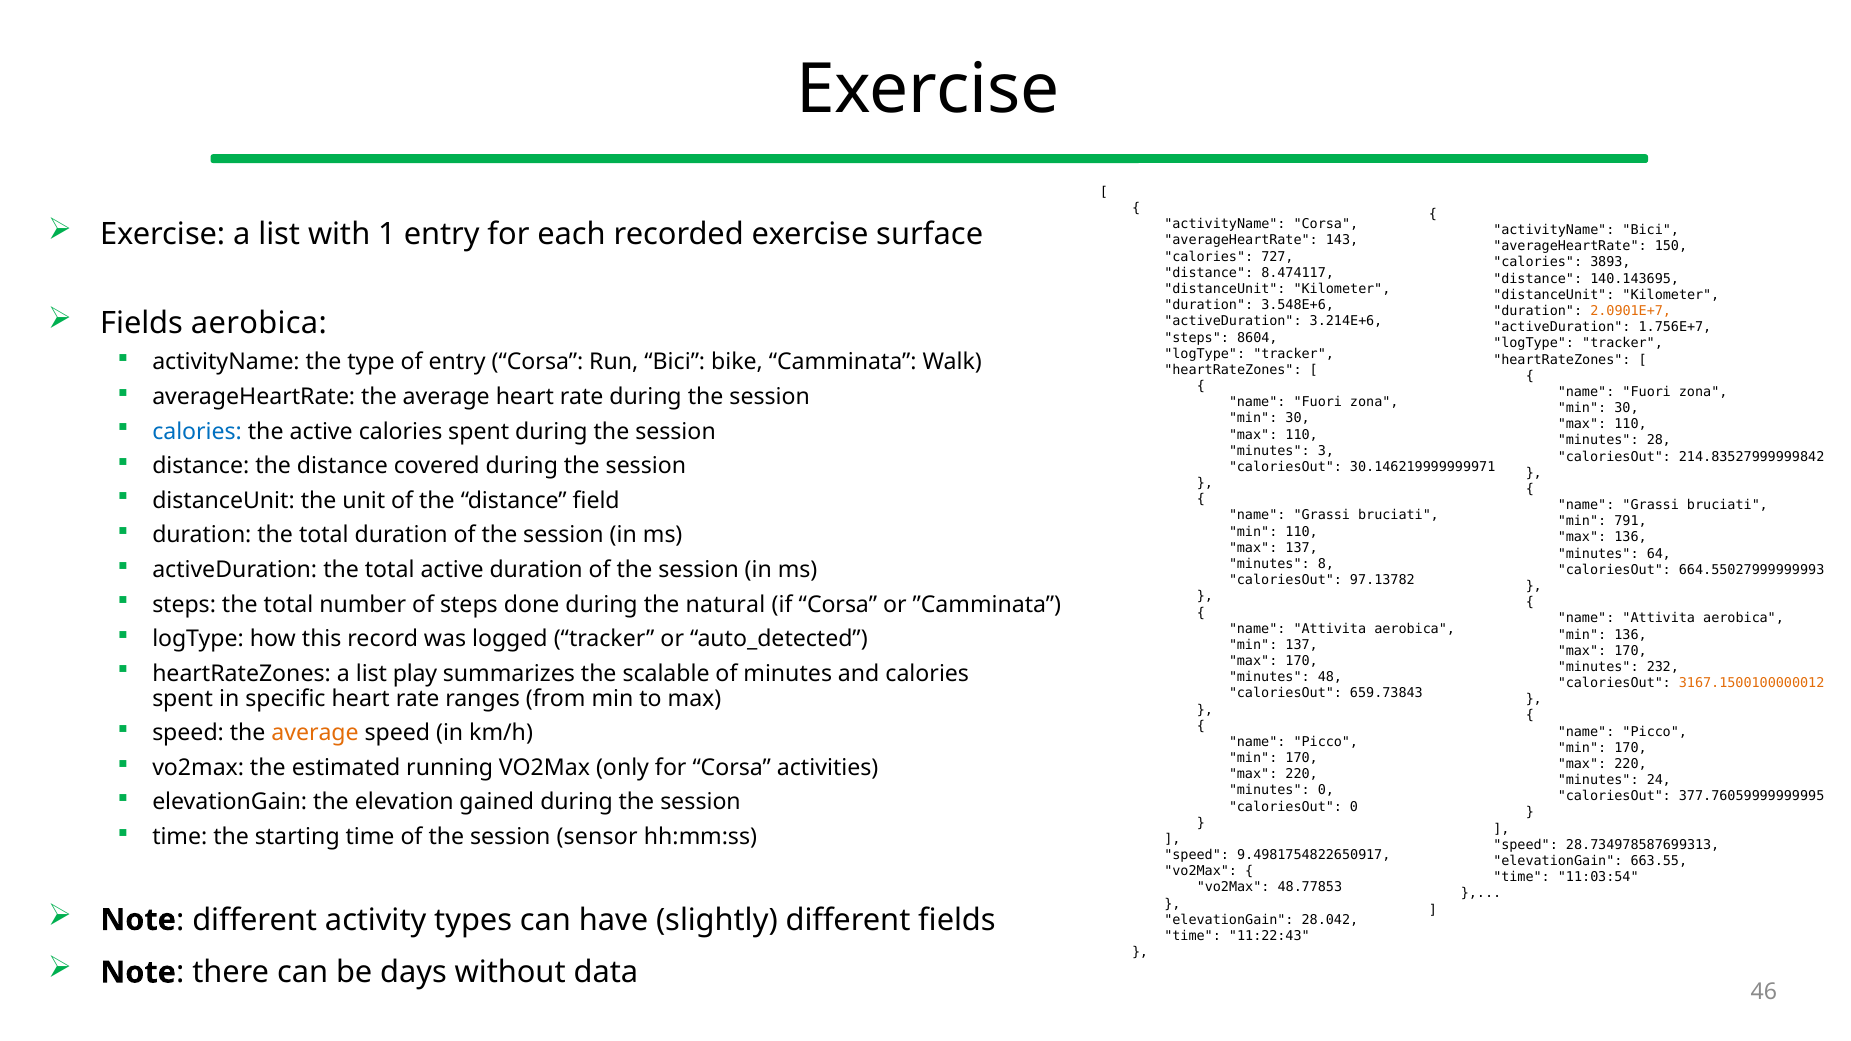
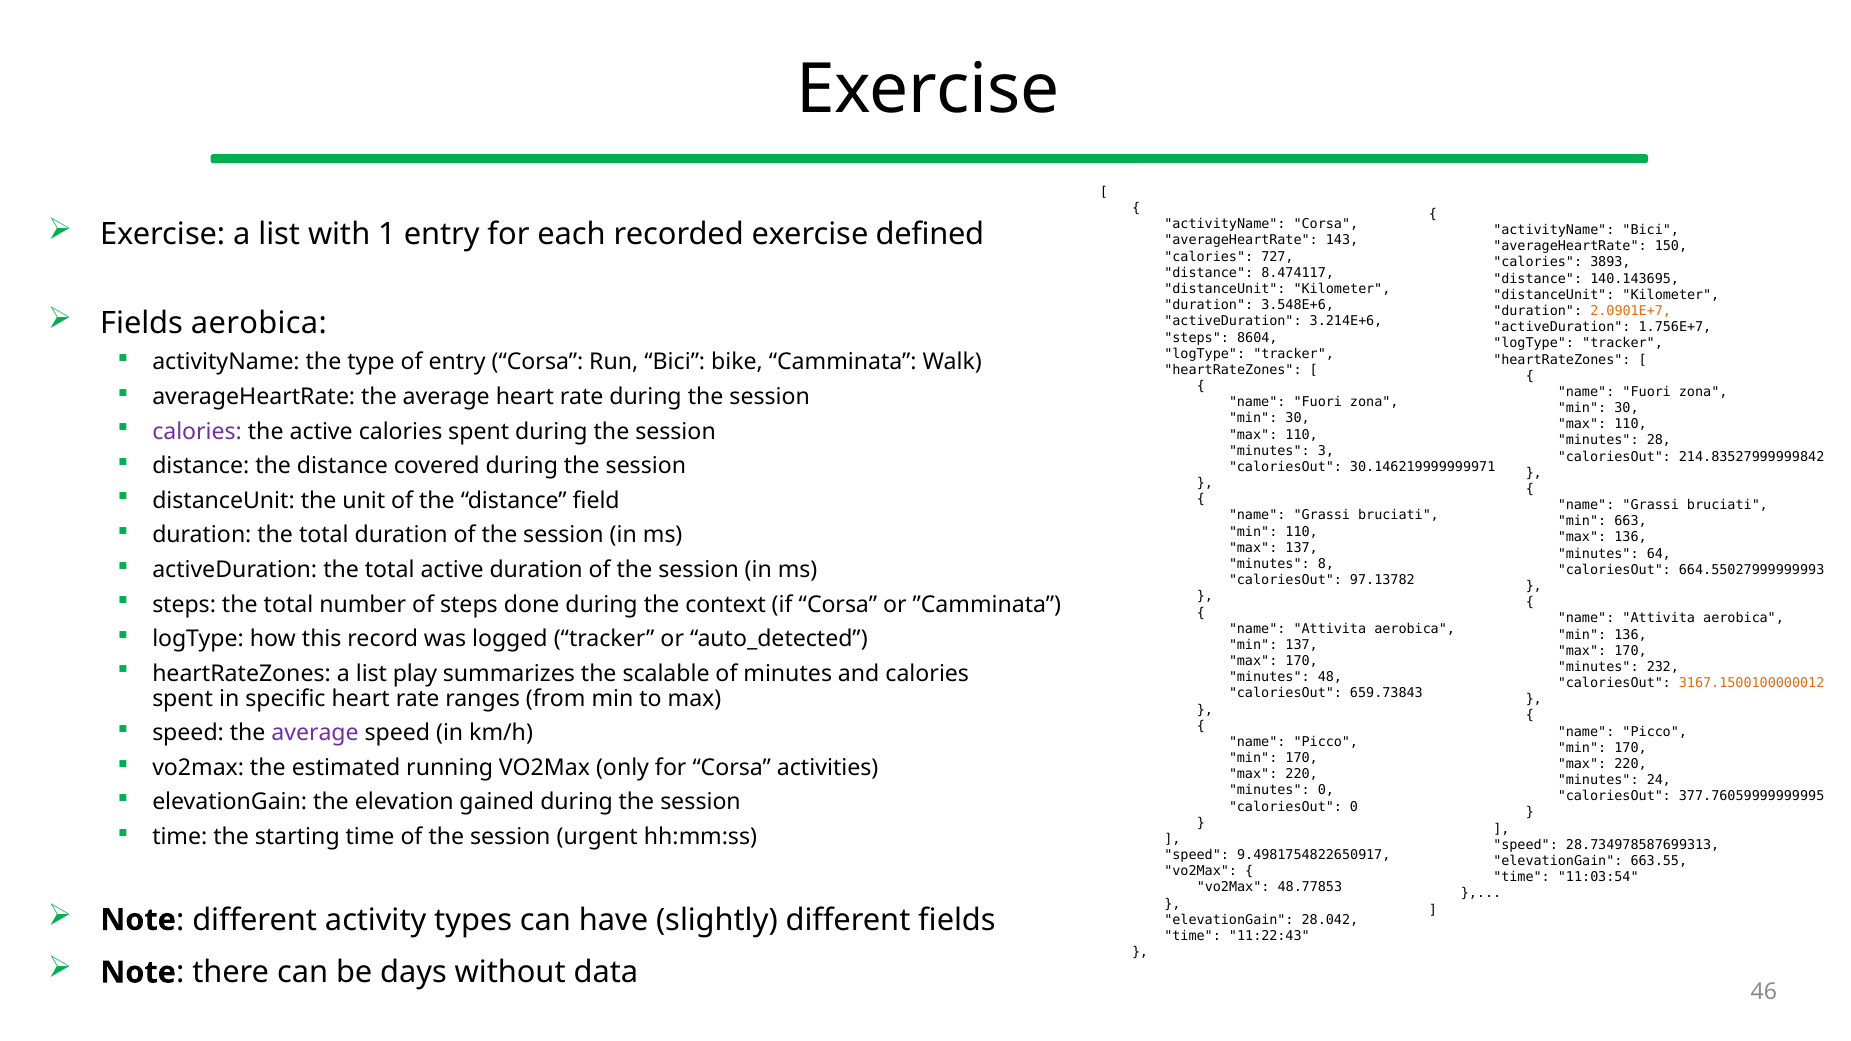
surface: surface -> defined
calories at (197, 432) colour: blue -> purple
791: 791 -> 663
natural: natural -> context
average at (315, 733) colour: orange -> purple
sensor: sensor -> urgent
